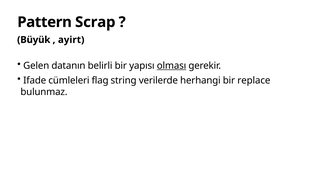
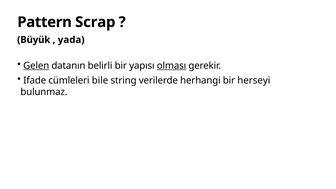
ayirt: ayirt -> yada
Gelen underline: none -> present
flag: flag -> bile
replace: replace -> herseyi
